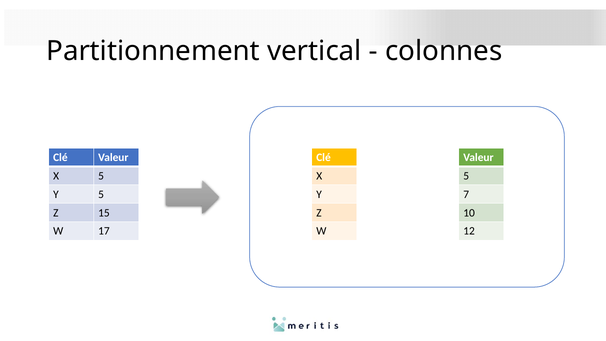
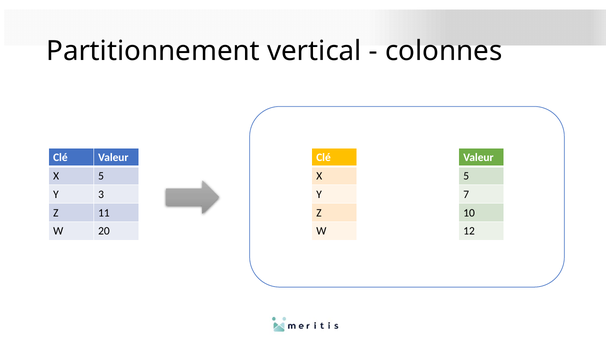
Y 5: 5 -> 3
15: 15 -> 11
17: 17 -> 20
